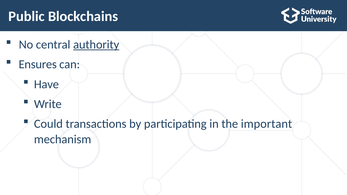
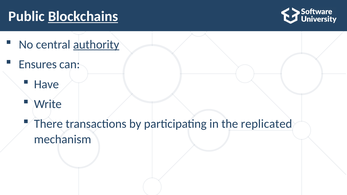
Blockchains underline: none -> present
Could: Could -> There
important: important -> replicated
